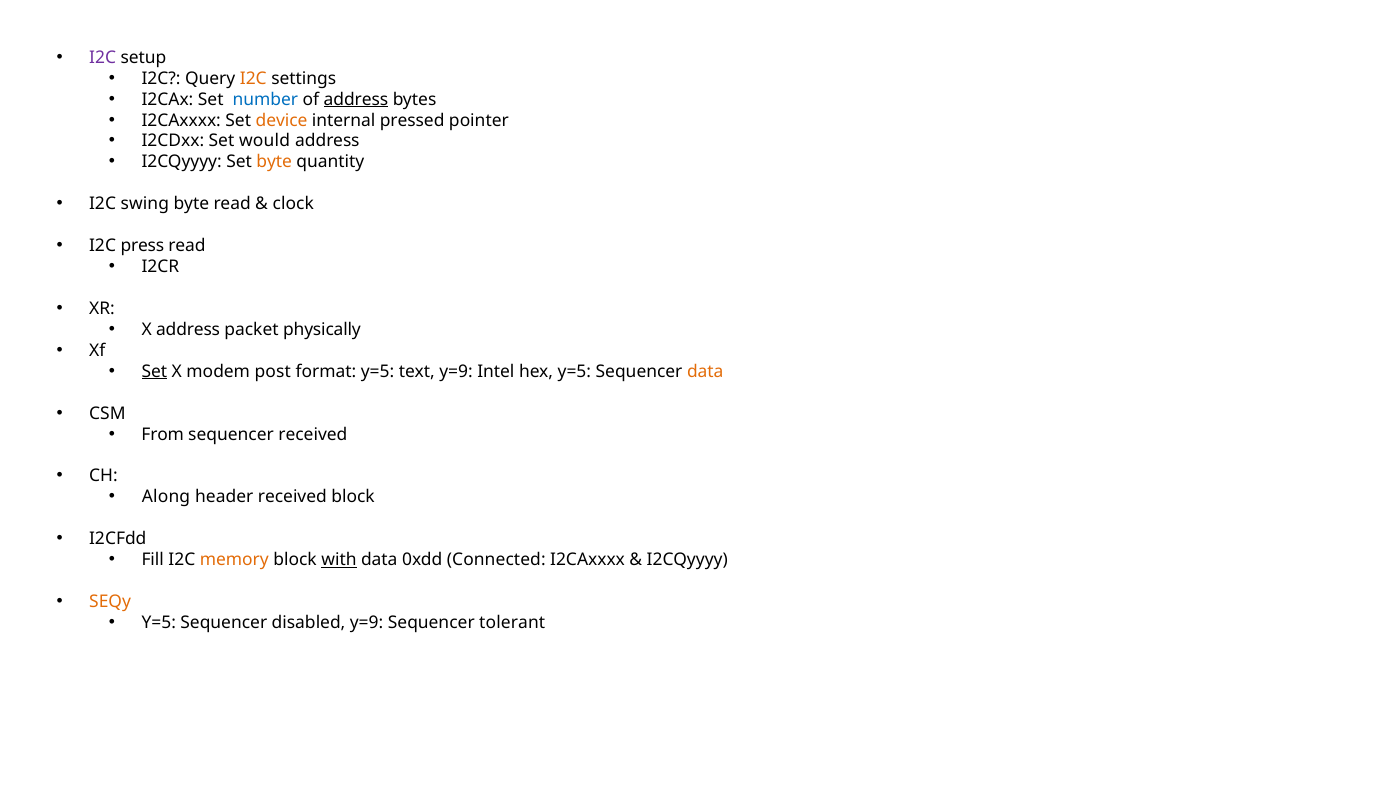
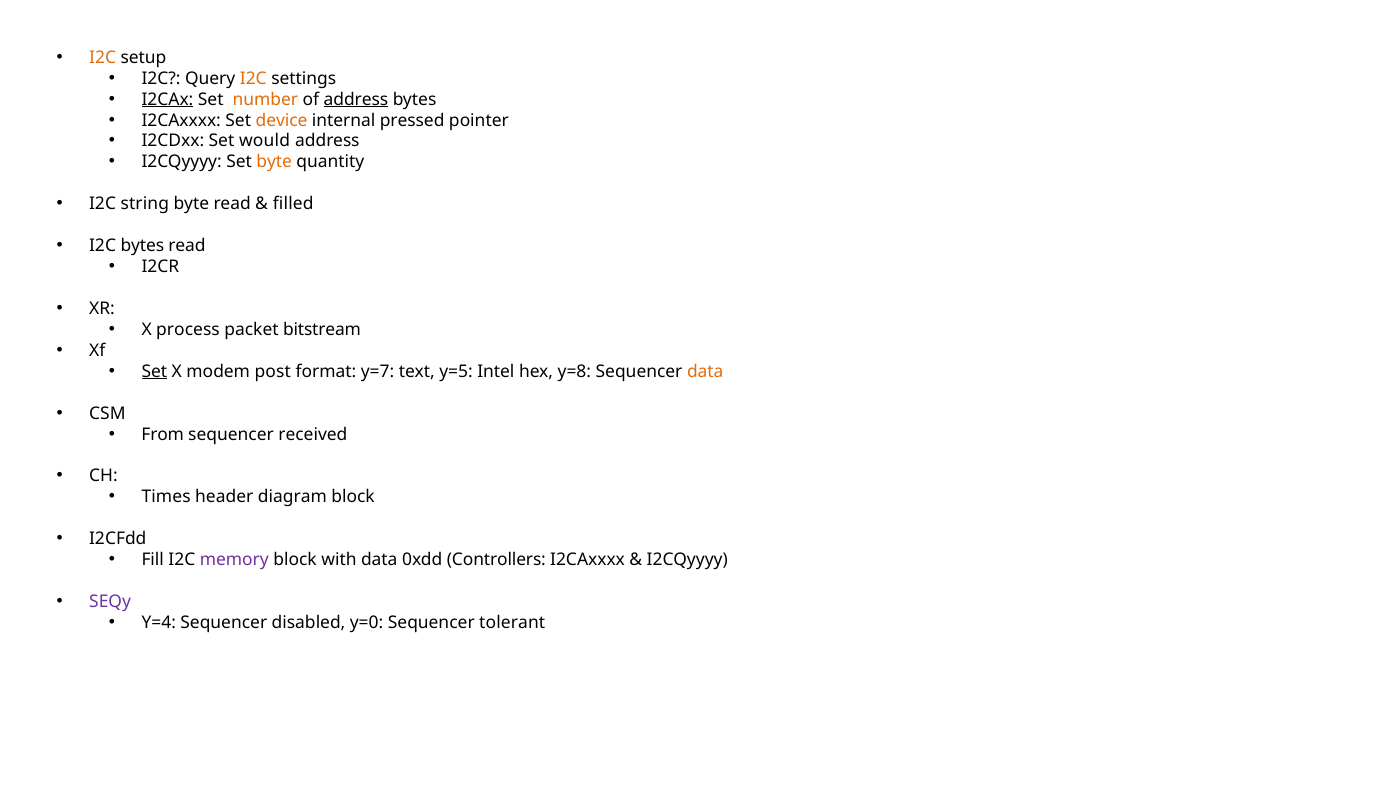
I2C at (103, 57) colour: purple -> orange
I2CAx underline: none -> present
number colour: blue -> orange
swing: swing -> string
clock: clock -> filled
I2C press: press -> bytes
X address: address -> process
physically: physically -> bitstream
format y=5: y=5 -> y=7
text y=9: y=9 -> y=5
hex y=5: y=5 -> y=8
Along: Along -> Times
header received: received -> diagram
memory colour: orange -> purple
with underline: present -> none
Connected: Connected -> Controllers
SEQy colour: orange -> purple
Y=5 at (159, 622): Y=5 -> Y=4
disabled y=9: y=9 -> y=0
